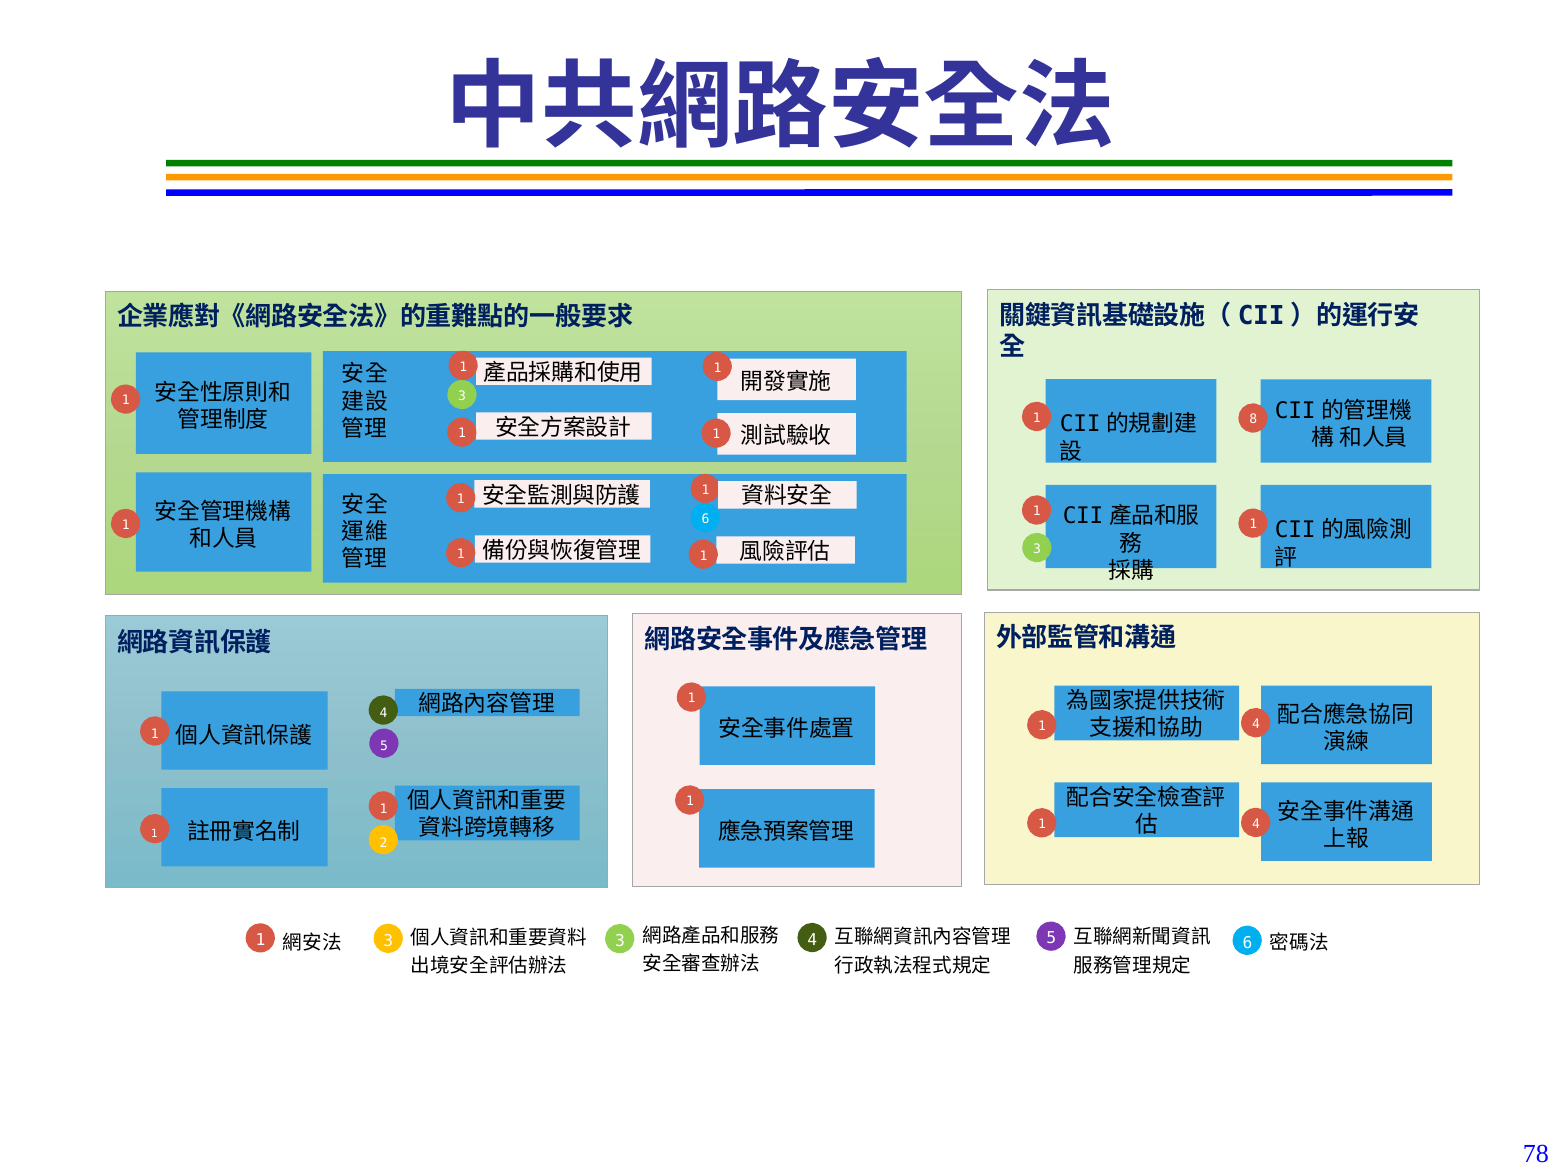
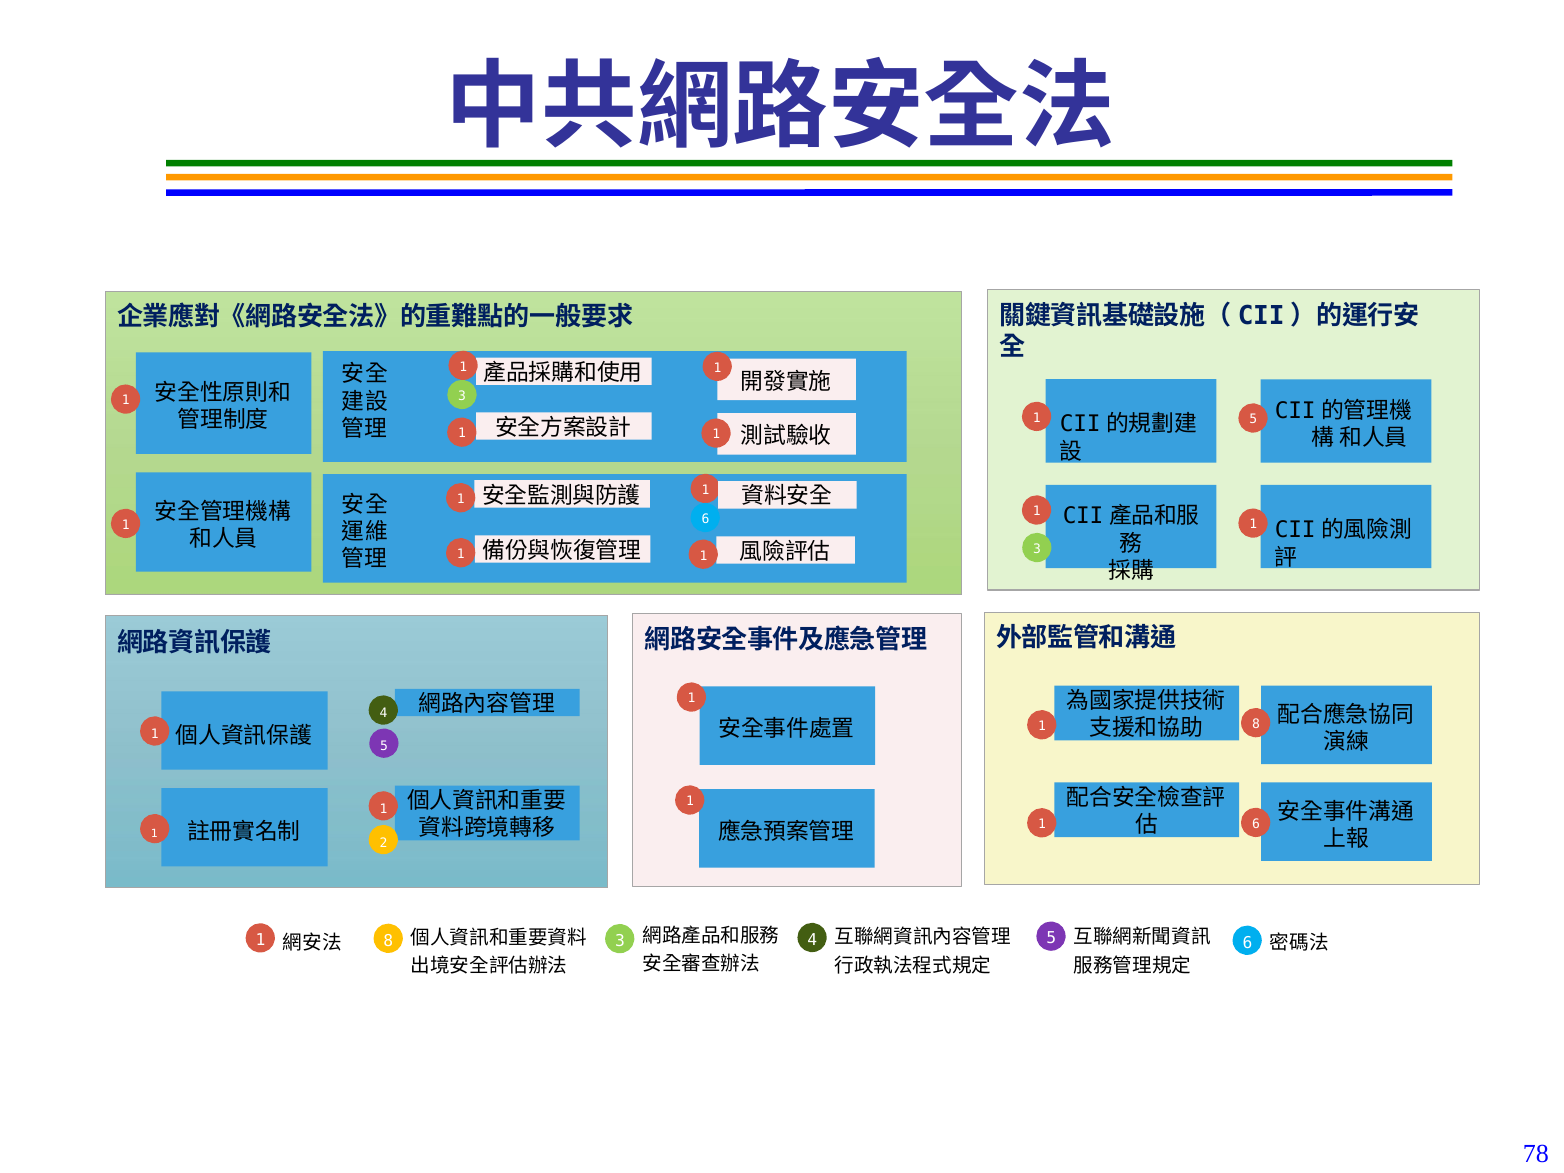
8 at (1253, 419): 8 -> 5
4 at (1256, 724): 4 -> 8
4 at (1256, 824): 4 -> 6
3 at (388, 941): 3 -> 8
